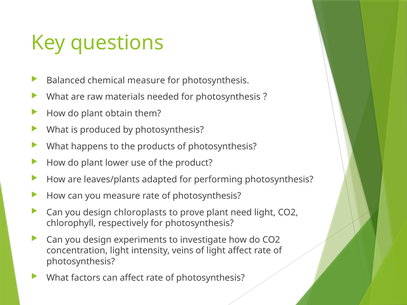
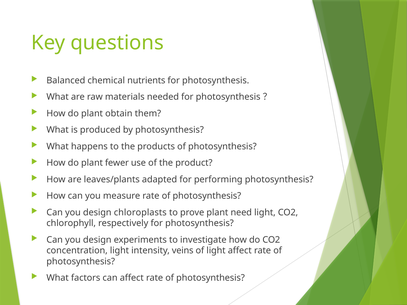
chemical measure: measure -> nutrients
lower: lower -> fewer
